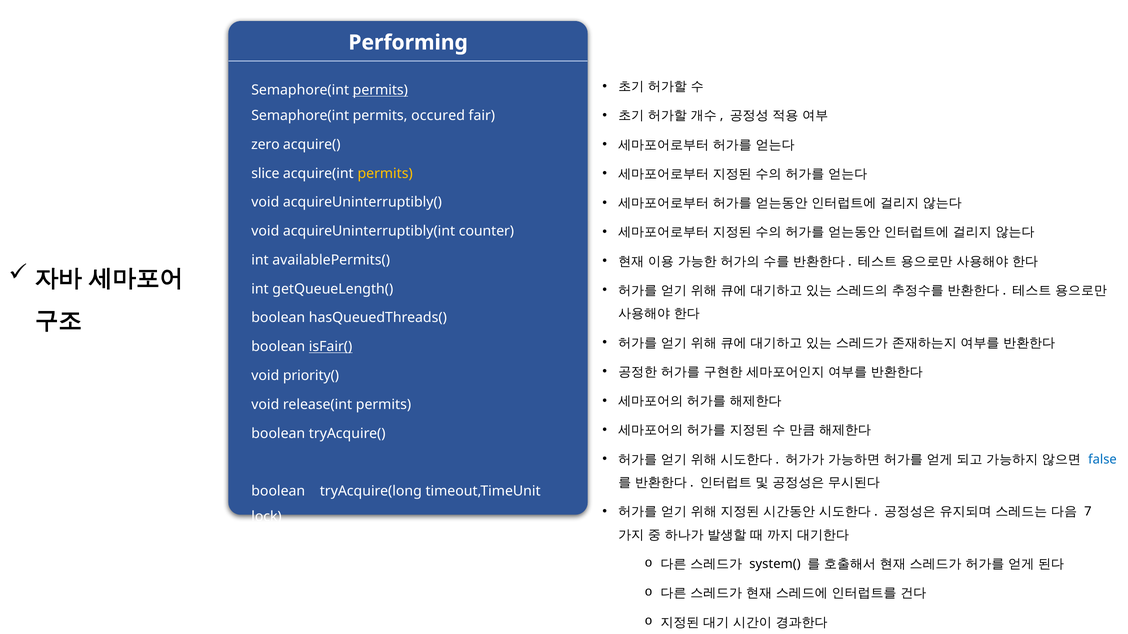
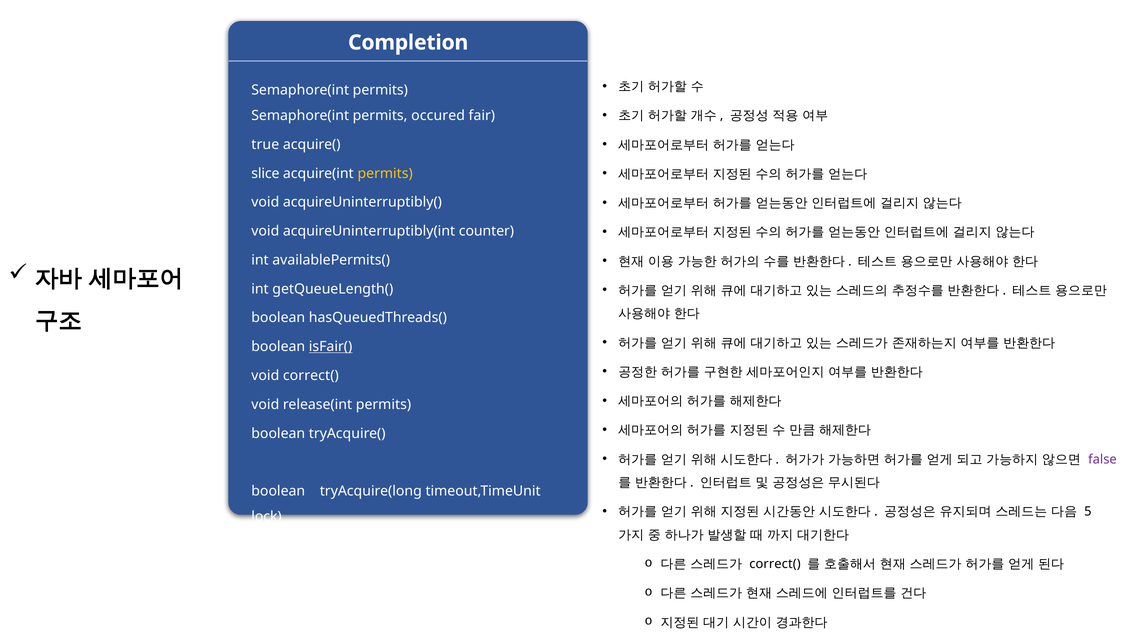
Performing: Performing -> Completion
permits at (380, 90) underline: present -> none
zero: zero -> true
void priority(: priority( -> correct(
false colour: blue -> purple
7: 7 -> 5
system( at (775, 564): system( -> correct(
